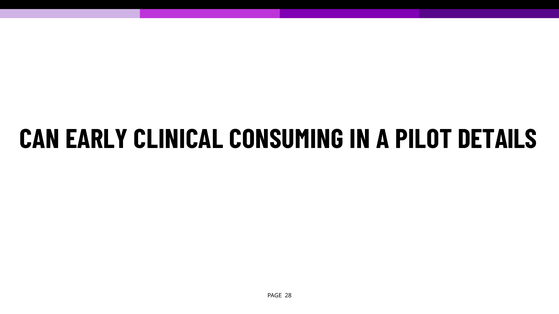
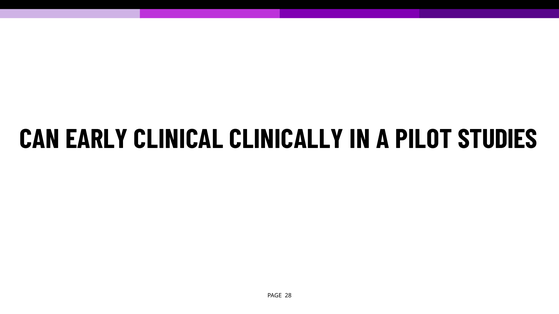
CONSUMING: CONSUMING -> CLINICALLY
DETAILS: DETAILS -> STUDIES
